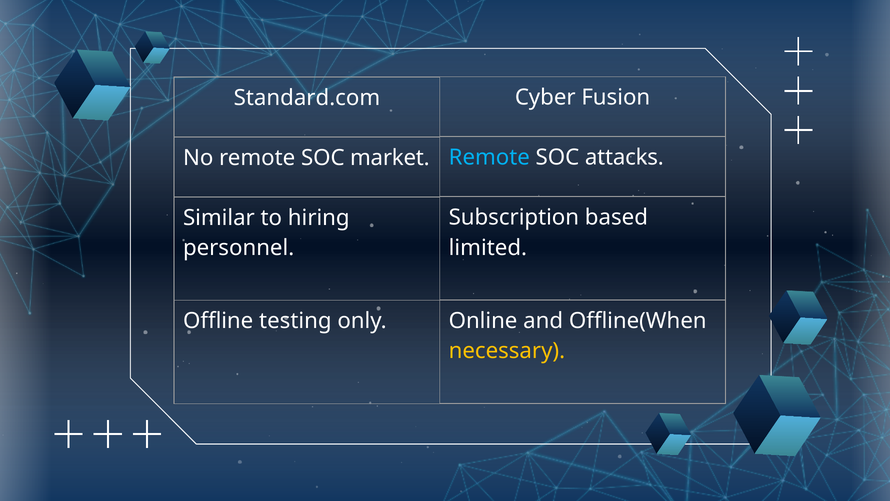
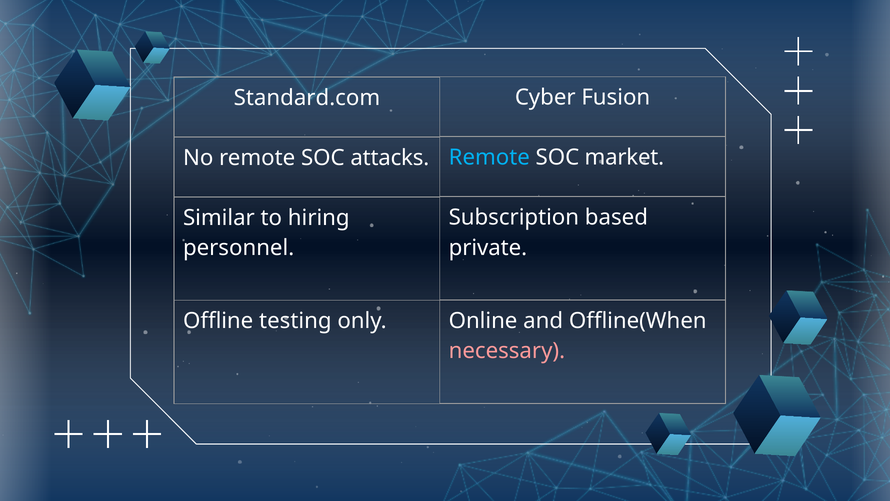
attacks: attacks -> market
market: market -> attacks
limited: limited -> private
necessary colour: yellow -> pink
